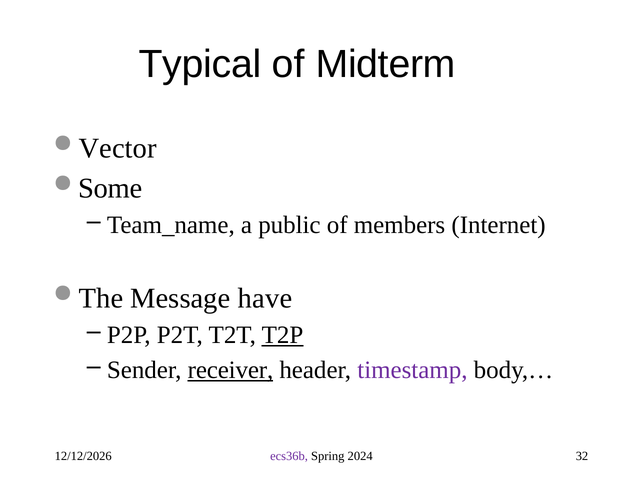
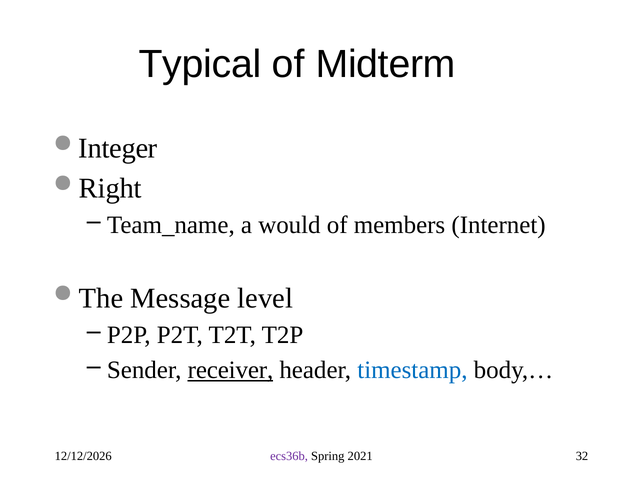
Vector: Vector -> Integer
Some: Some -> Right
public: public -> would
have: have -> level
T2P underline: present -> none
timestamp colour: purple -> blue
2024: 2024 -> 2021
